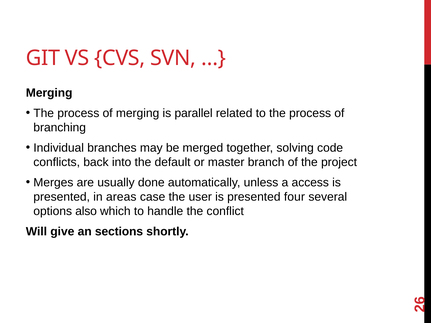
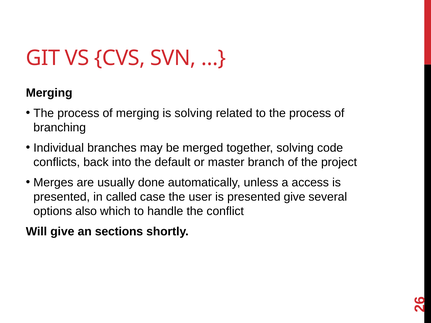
is parallel: parallel -> solving
areas: areas -> called
presented four: four -> give
